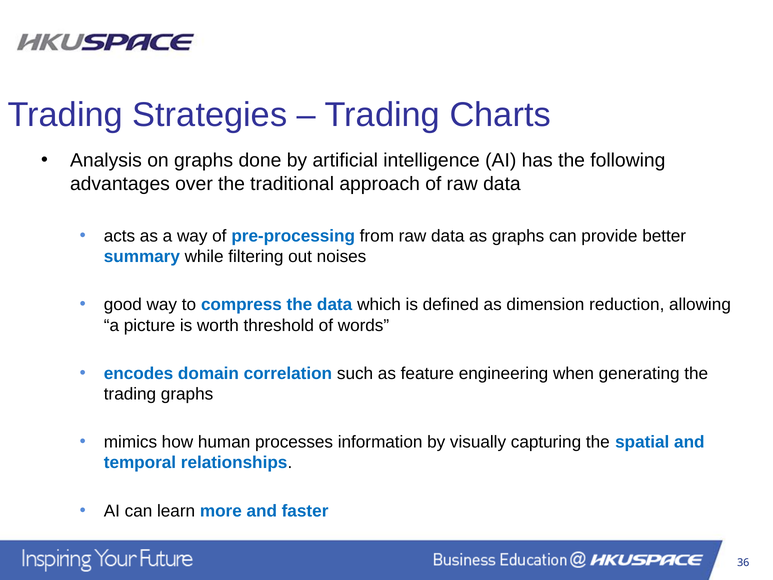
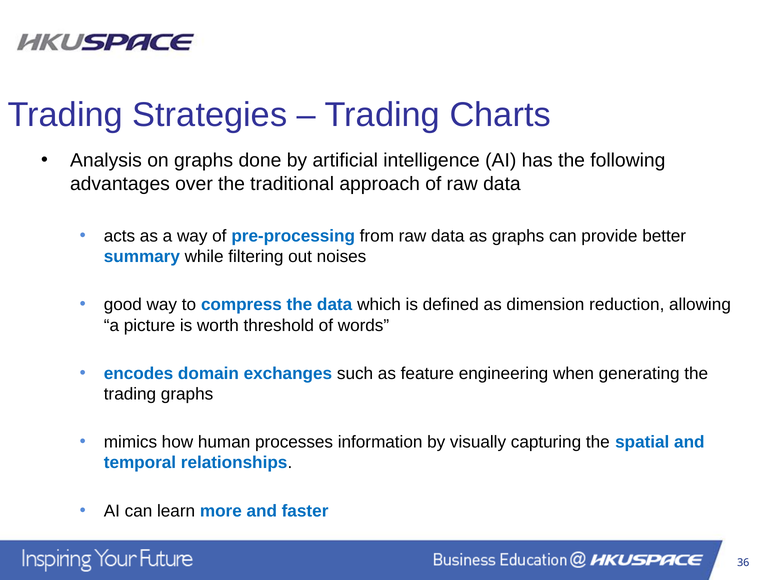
correlation: correlation -> exchanges
